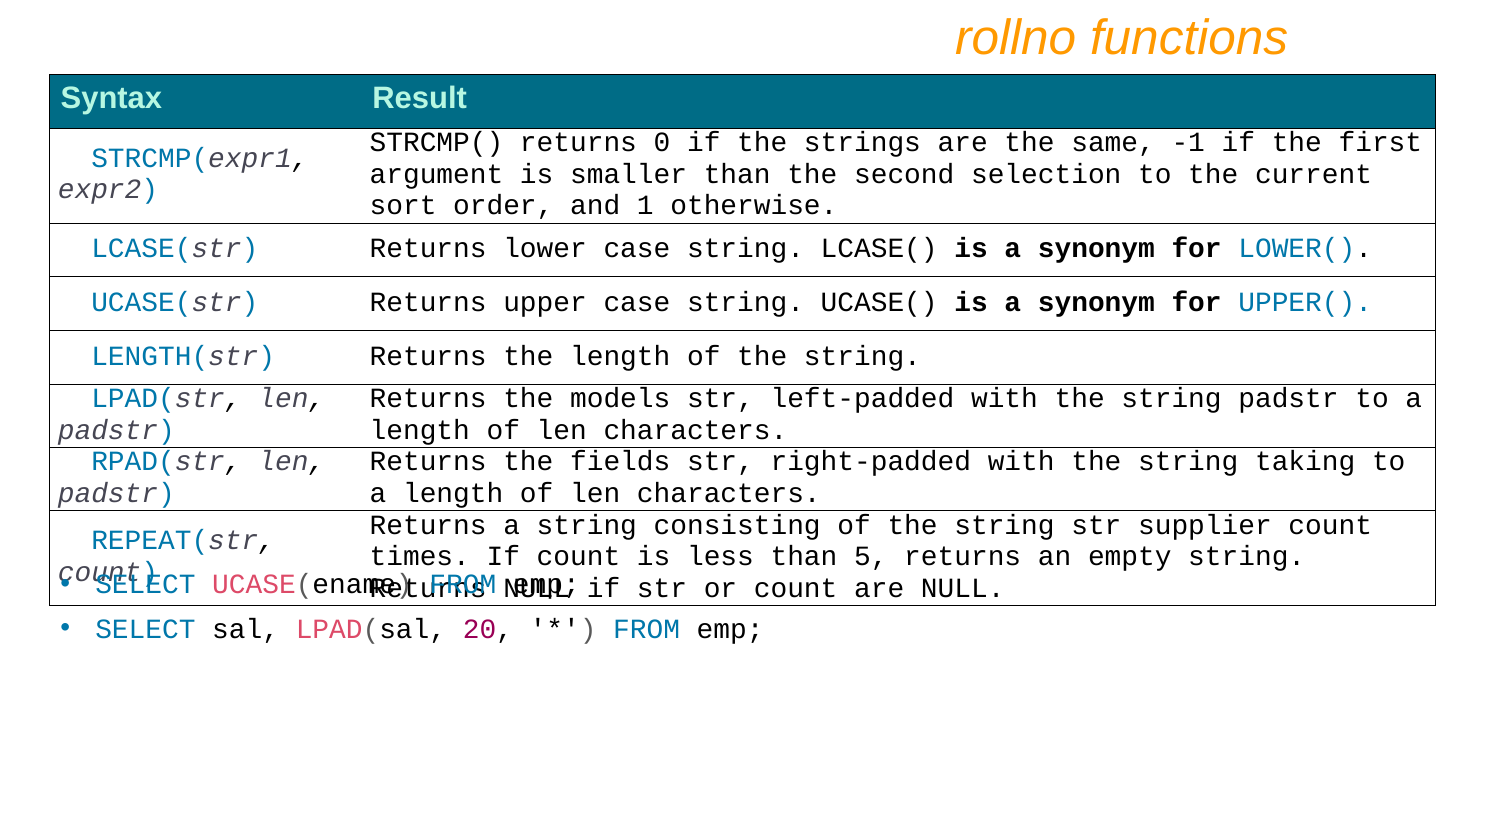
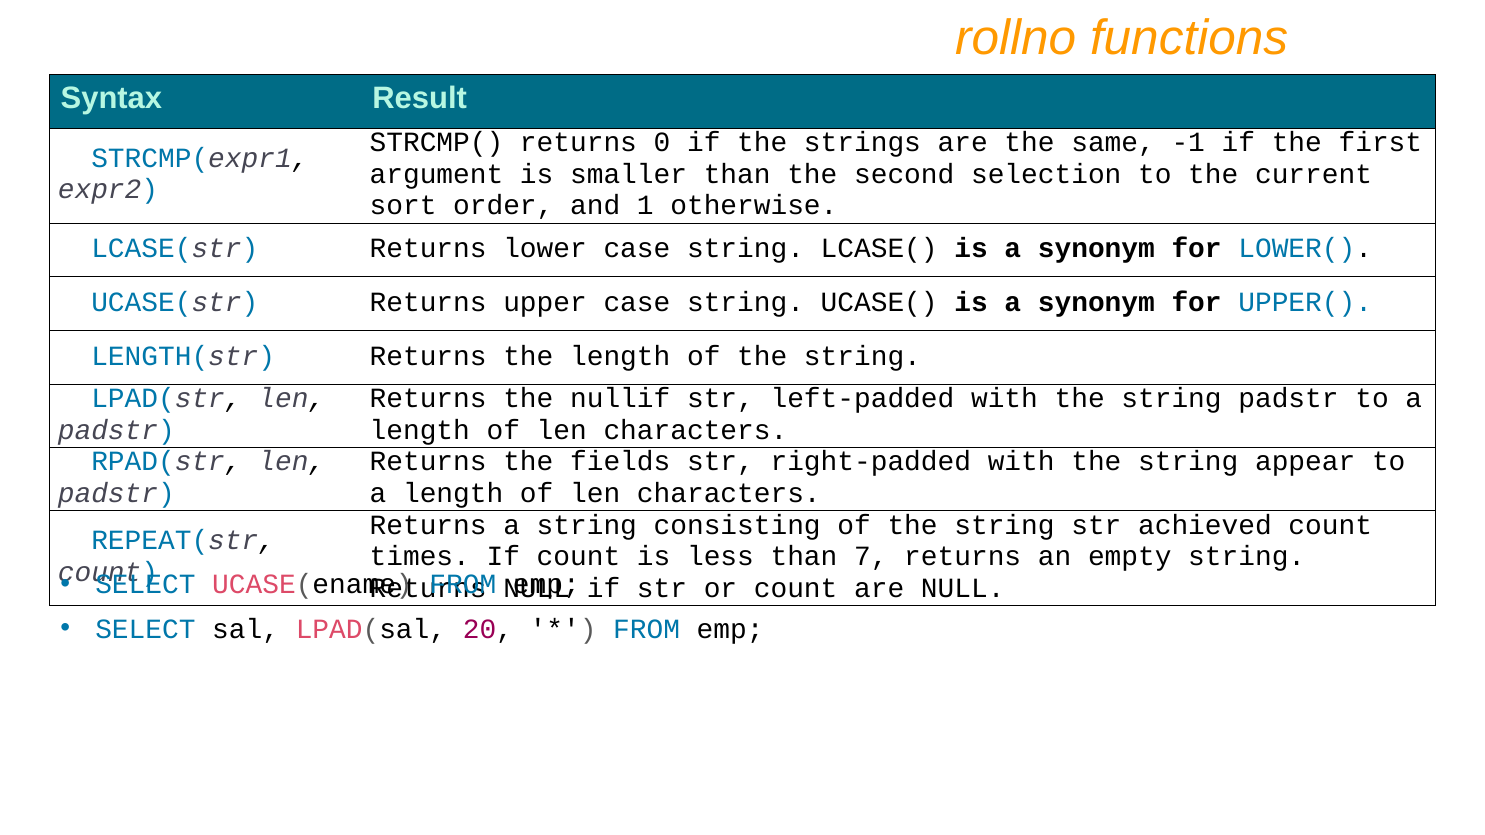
models: models -> nullif
taking: taking -> appear
supplier: supplier -> achieved
5: 5 -> 7
